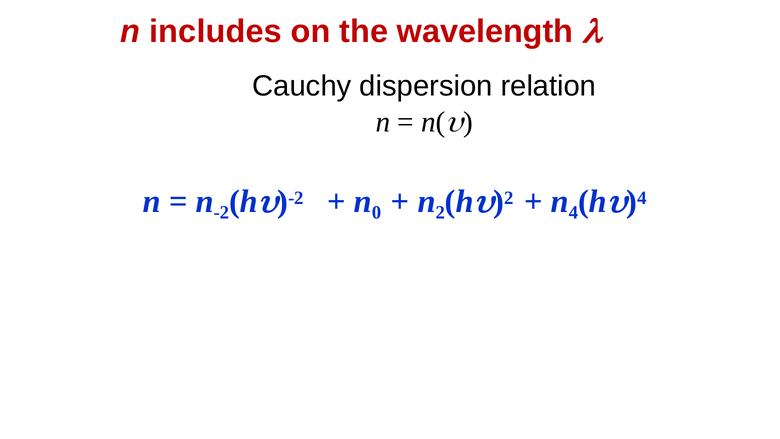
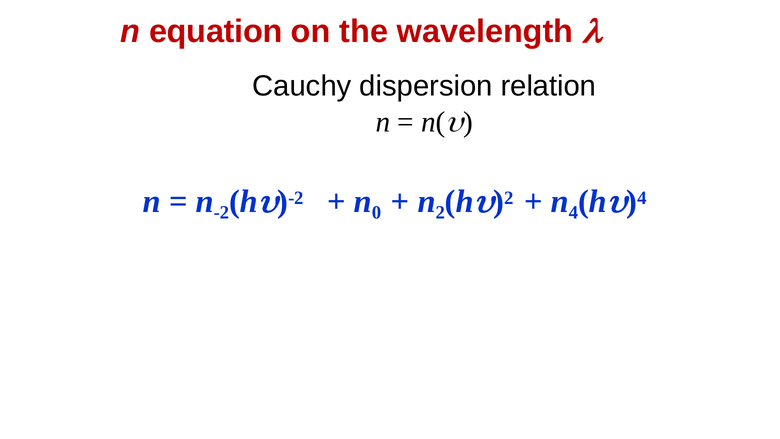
includes: includes -> equation
